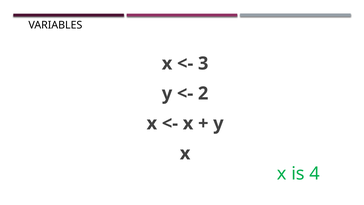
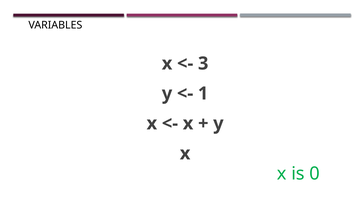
2: 2 -> 1
4: 4 -> 0
